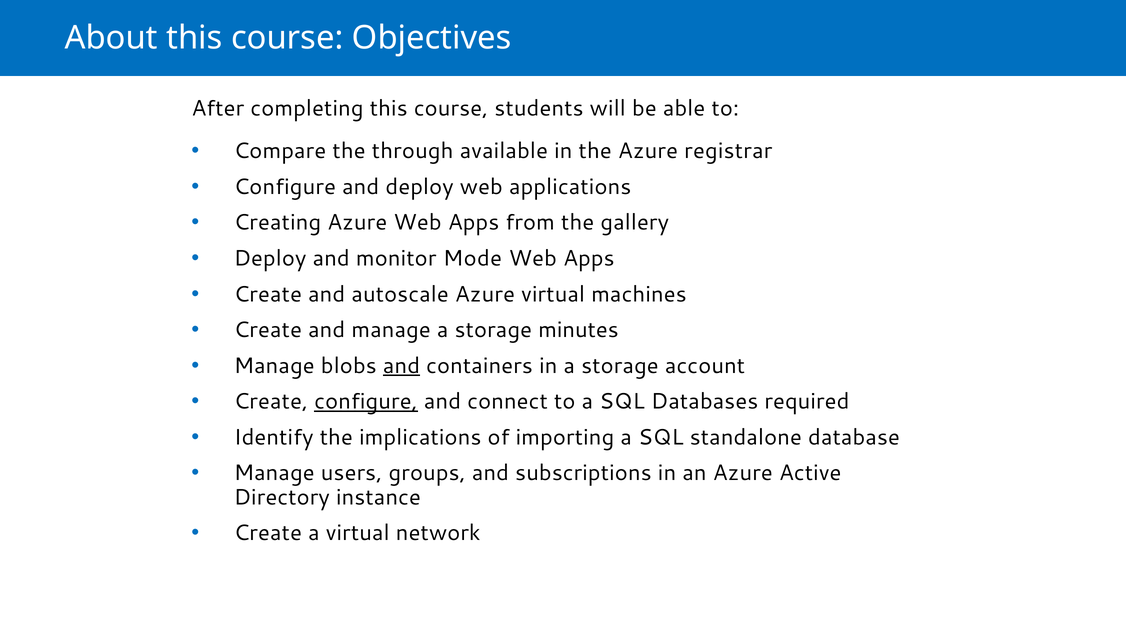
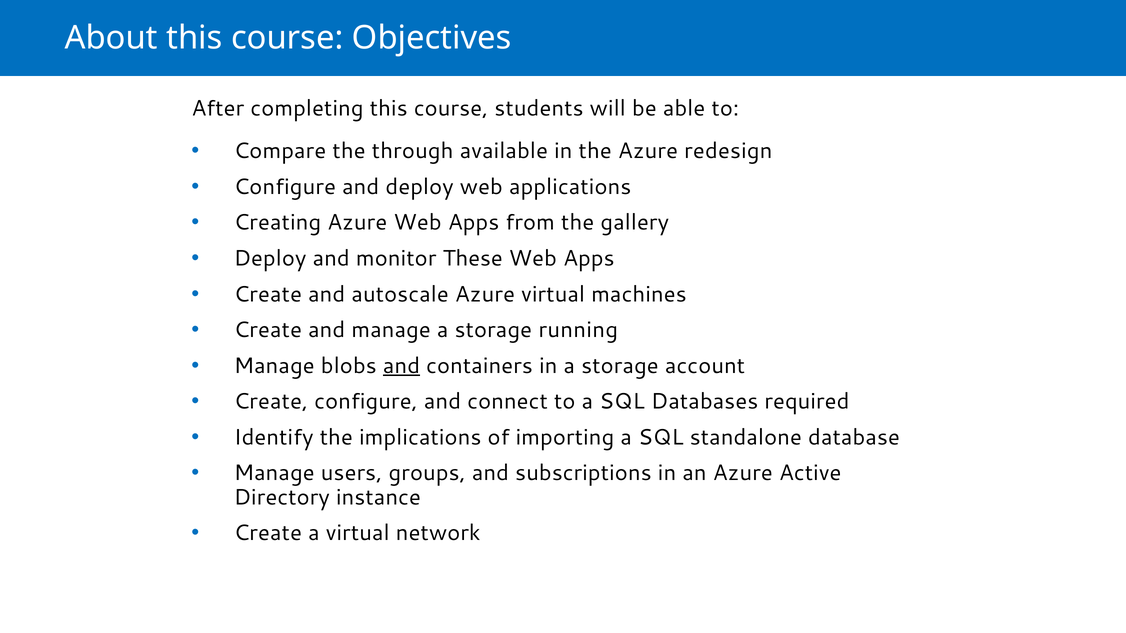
registrar: registrar -> redesign
Mode: Mode -> These
minutes: minutes -> running
configure at (366, 402) underline: present -> none
